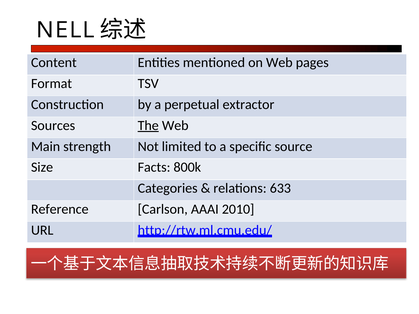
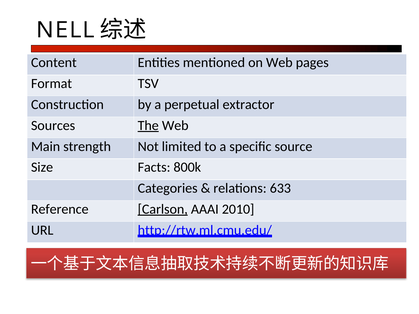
Carlson underline: none -> present
